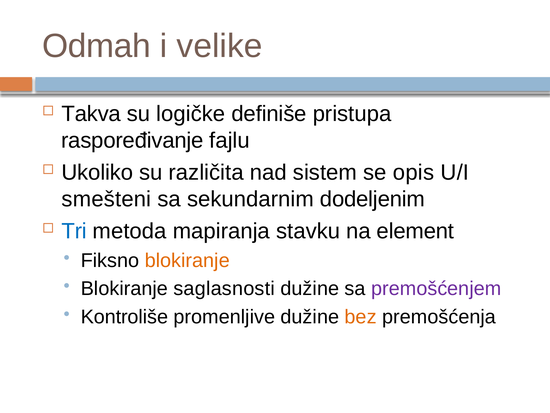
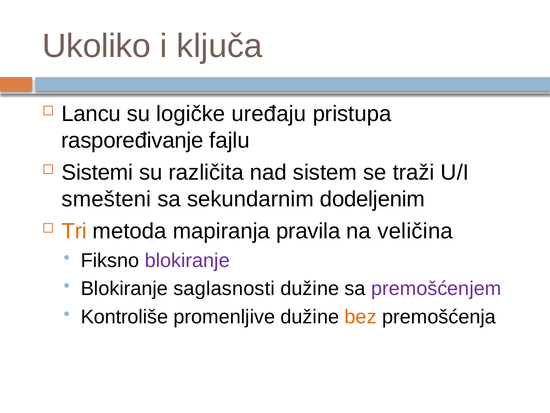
Odmah: Odmah -> Ukoliko
velike: velike -> ključa
Takva: Takva -> Lancu
definiše: definiše -> uređaju
Ukoliko: Ukoliko -> Sistemi
opis: opis -> traži
Tri colour: blue -> orange
stavku: stavku -> pravila
element: element -> veličina
blokiranje at (187, 260) colour: orange -> purple
